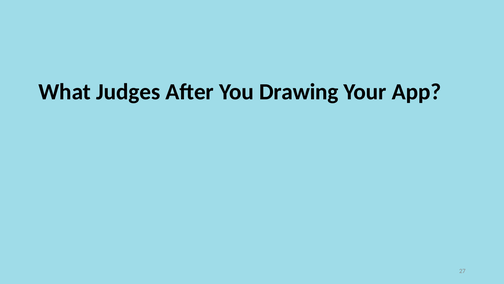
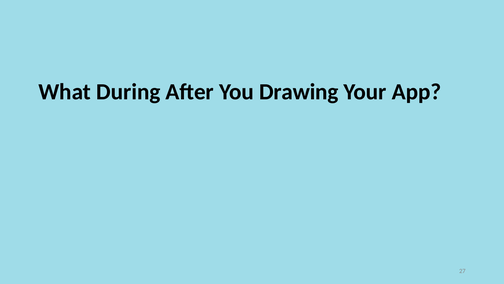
Judges: Judges -> During
